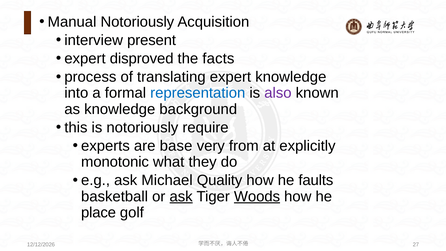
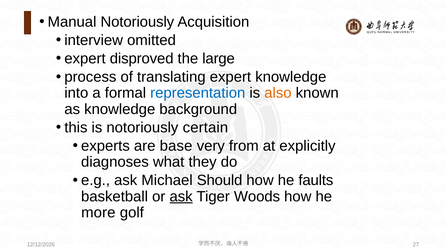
present: present -> omitted
facts: facts -> large
also colour: purple -> orange
require: require -> certain
monotonic: monotonic -> diagnoses
Quality: Quality -> Should
Woods underline: present -> none
place: place -> more
